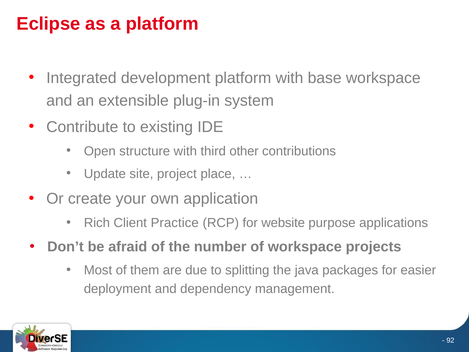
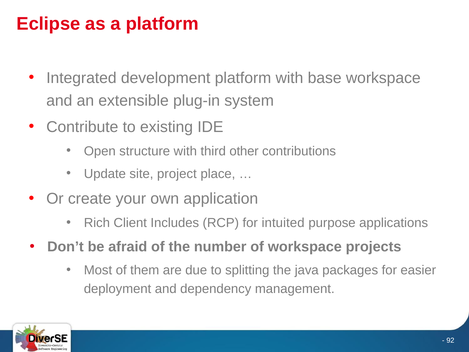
Practice: Practice -> Includes
website: website -> intuited
